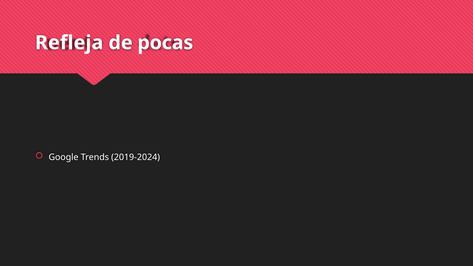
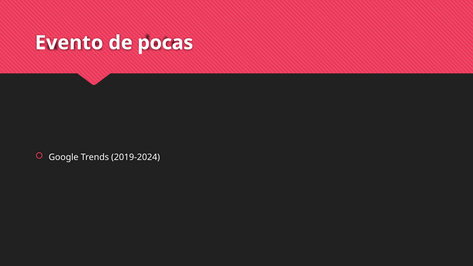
Refleja: Refleja -> Evento
